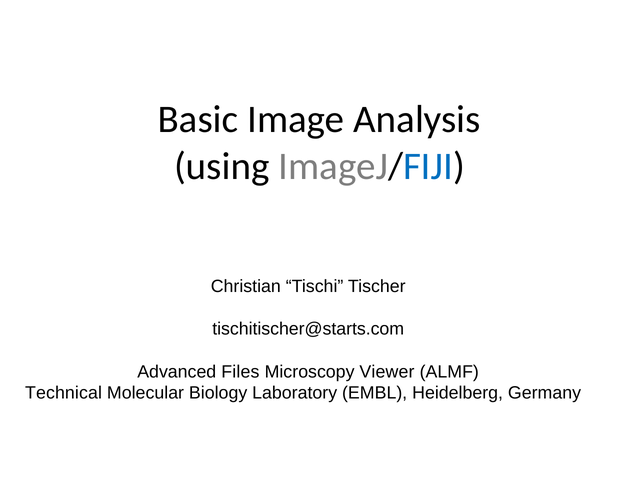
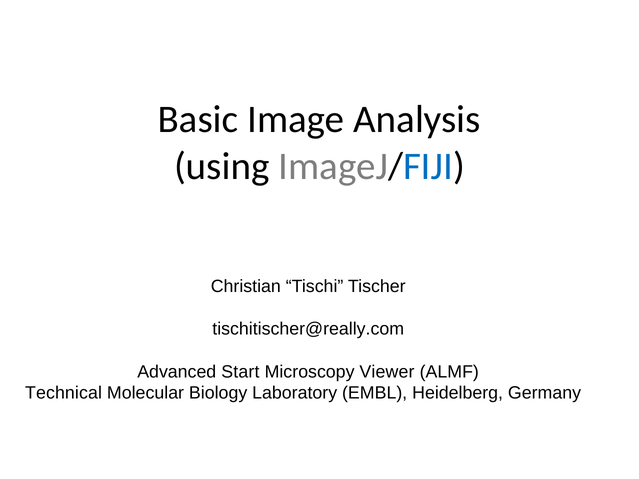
tischitischer@starts.com: tischitischer@starts.com -> tischitischer@really.com
Files: Files -> Start
